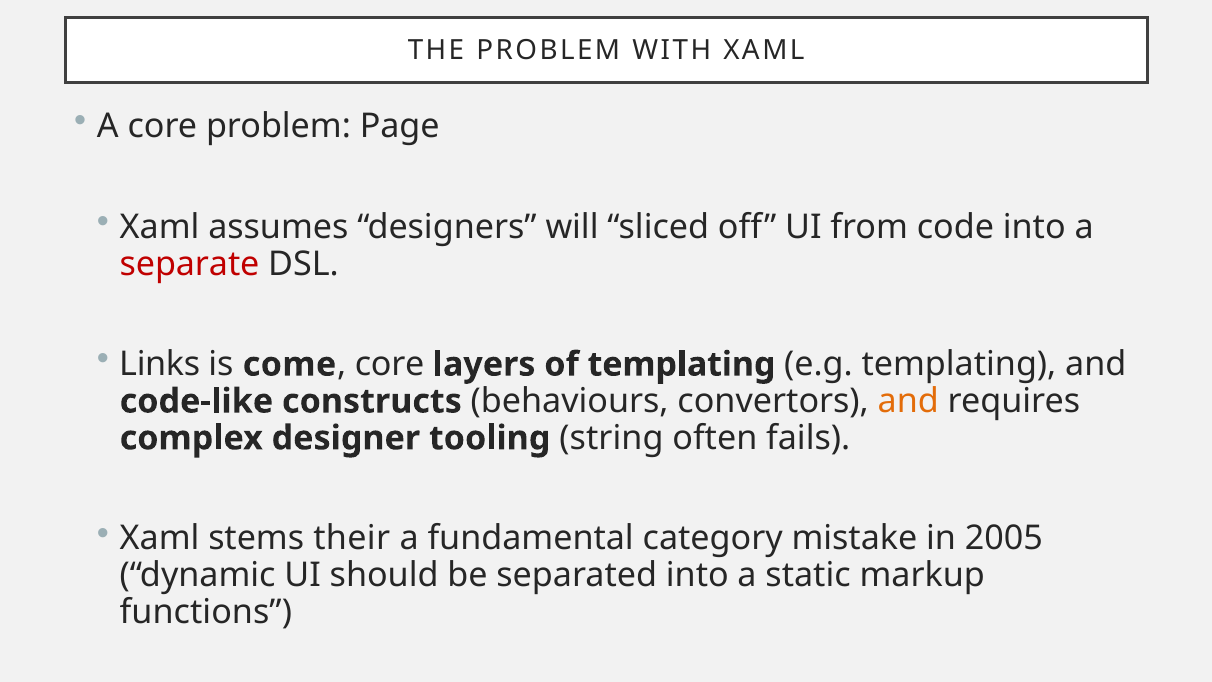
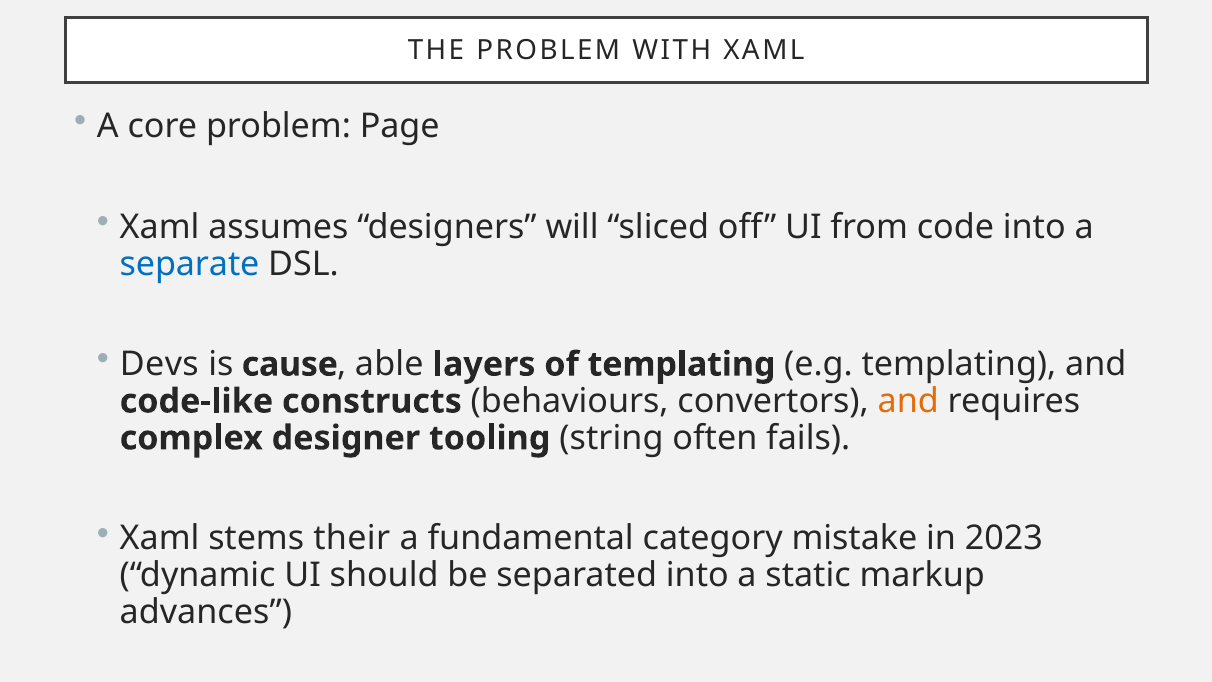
separate colour: red -> blue
Links: Links -> Devs
come: come -> cause
core at (390, 364): core -> able
2005: 2005 -> 2023
functions: functions -> advances
